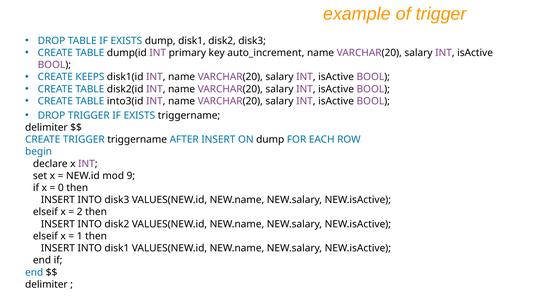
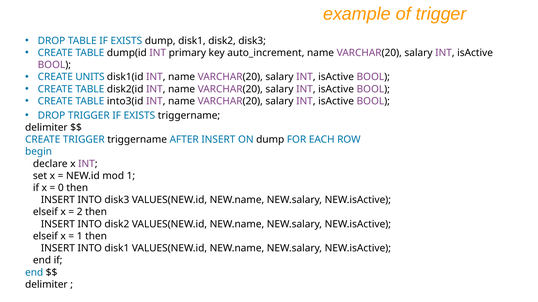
KEEPS: KEEPS -> UNITS
mod 9: 9 -> 1
